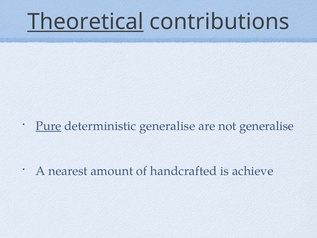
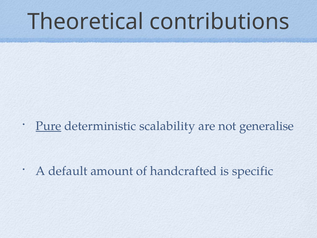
Theoretical underline: present -> none
deterministic generalise: generalise -> scalability
nearest: nearest -> default
achieve: achieve -> specific
